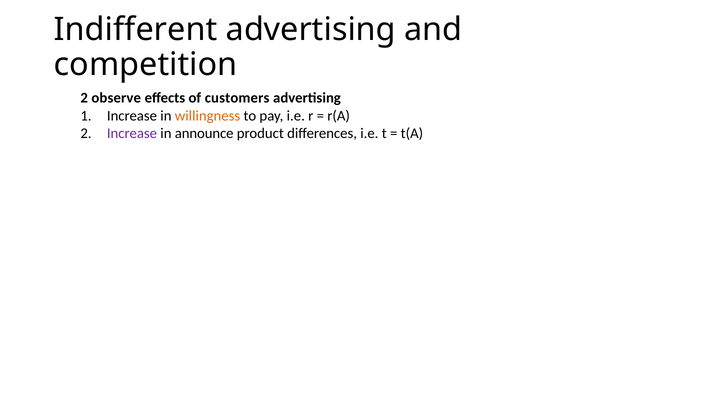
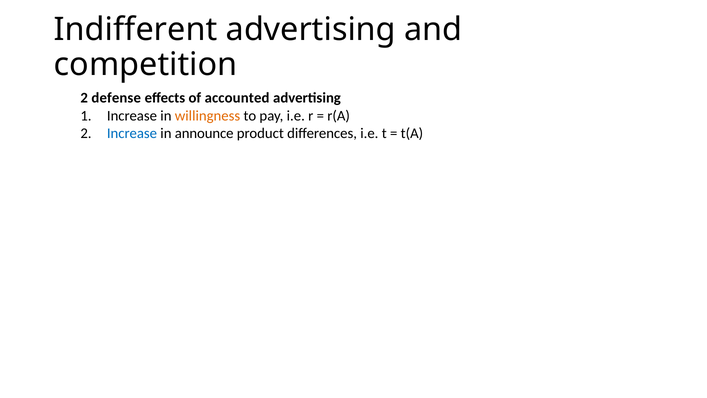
observe: observe -> defense
customers: customers -> accounted
Increase at (132, 133) colour: purple -> blue
